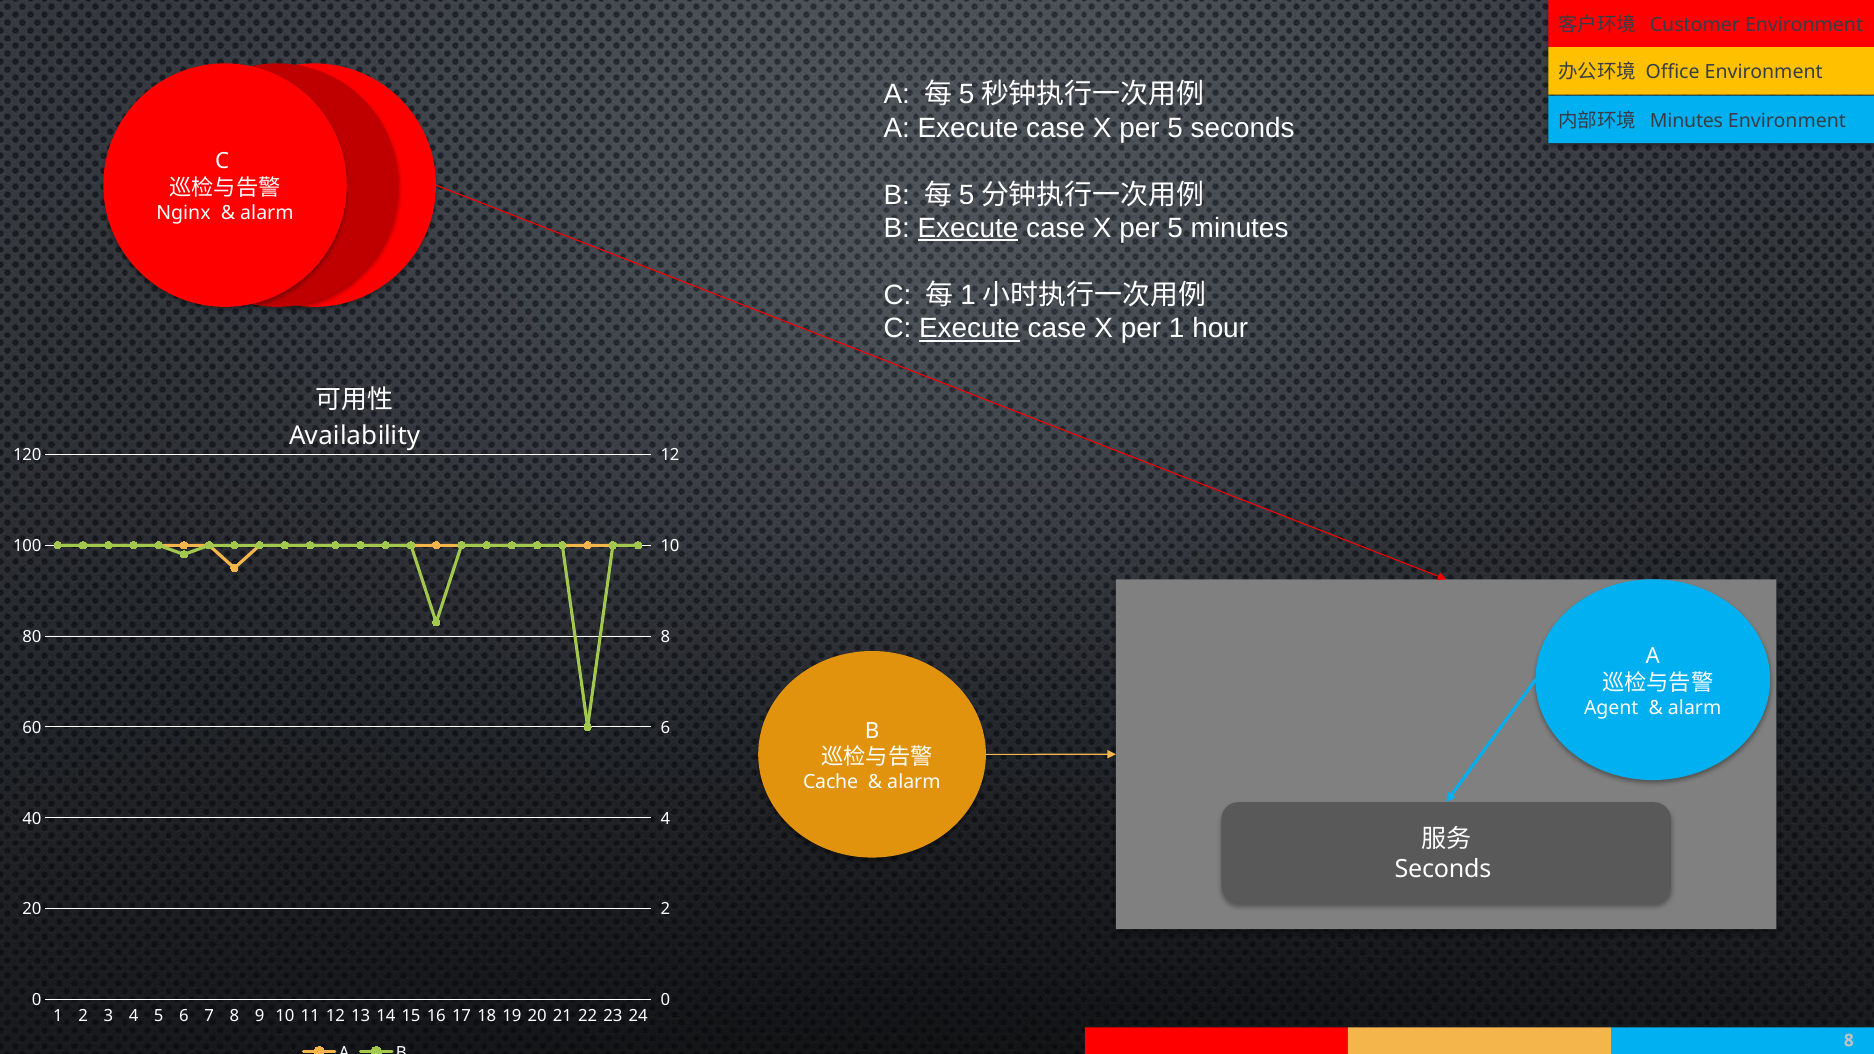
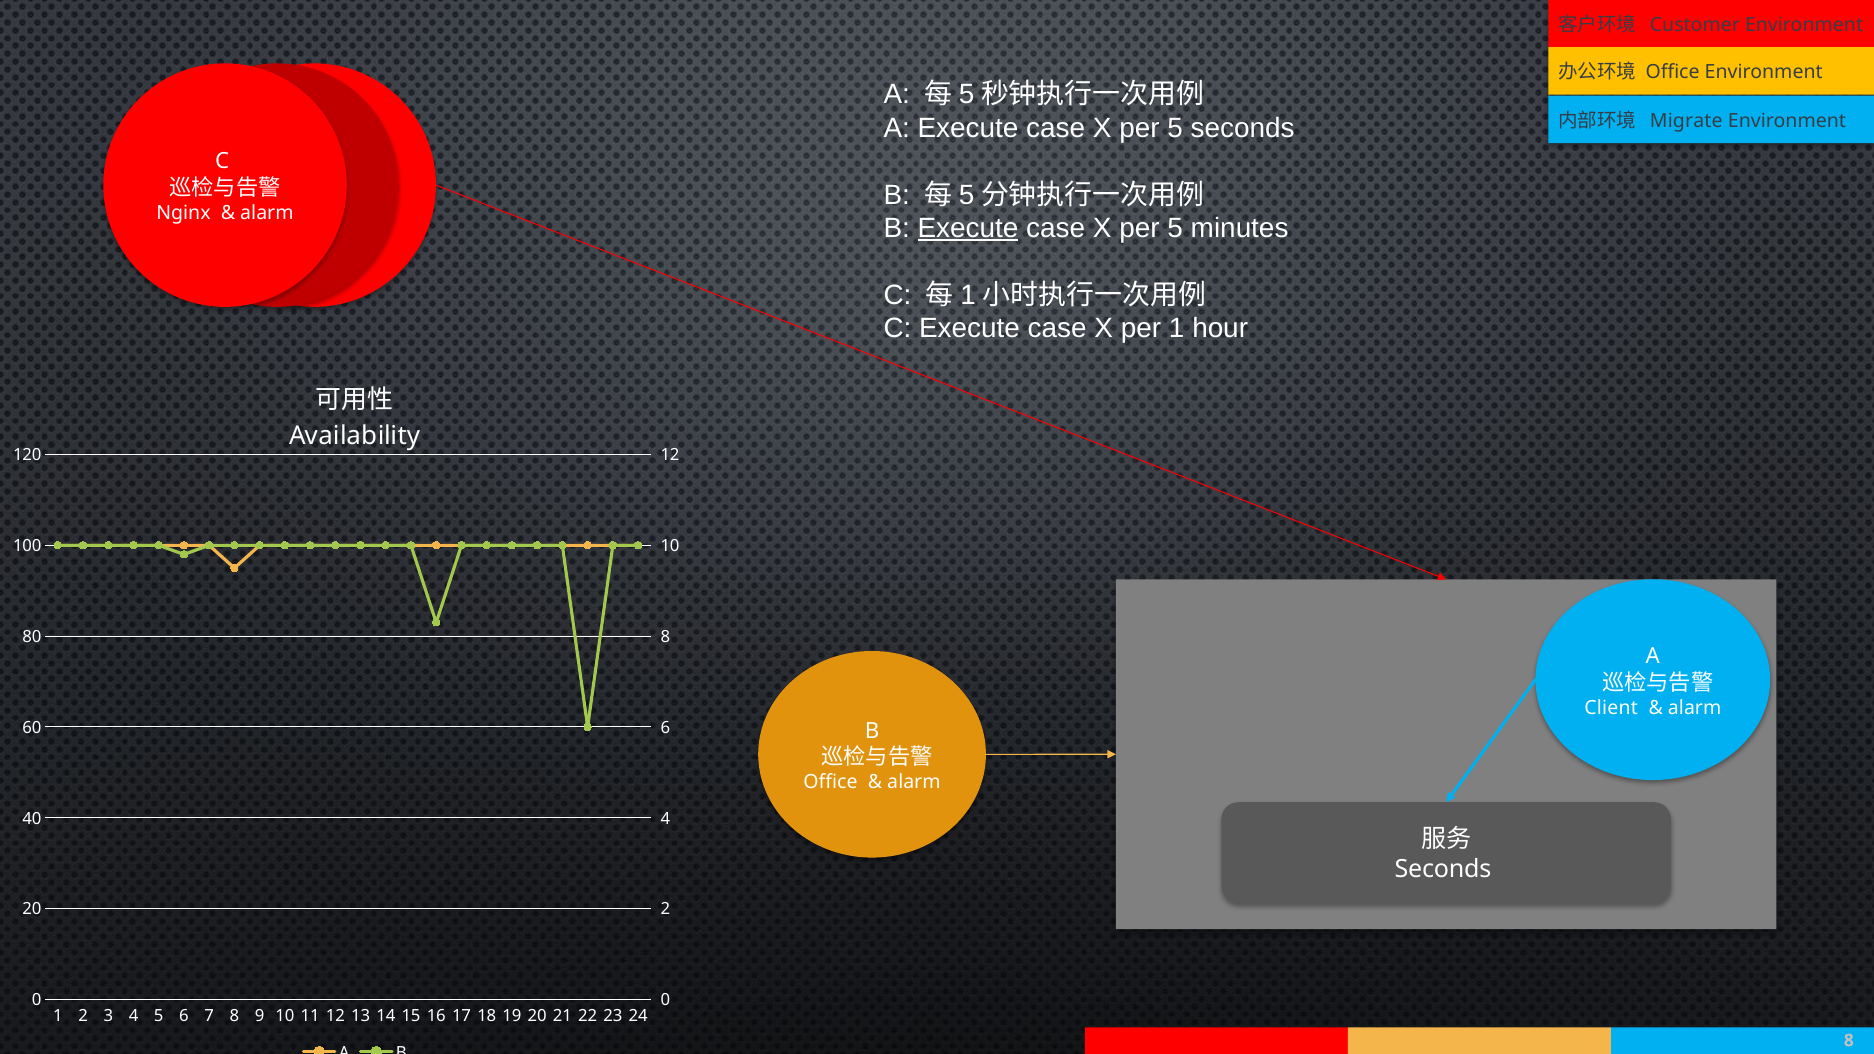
Minutes at (1686, 121): Minutes -> Migrate
Execute at (970, 329) underline: present -> none
Agent: Agent -> Client
Cache at (831, 782): Cache -> Office
